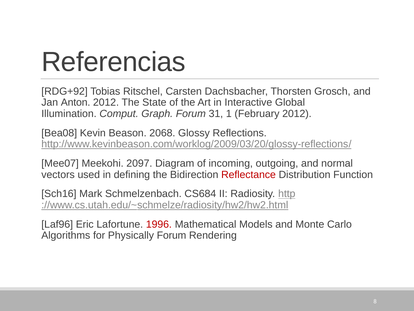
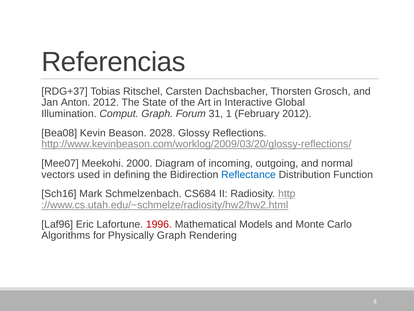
RDG+92: RDG+92 -> RDG+37
2068: 2068 -> 2028
2097: 2097 -> 2000
Reflectance colour: red -> blue
Physically Forum: Forum -> Graph
